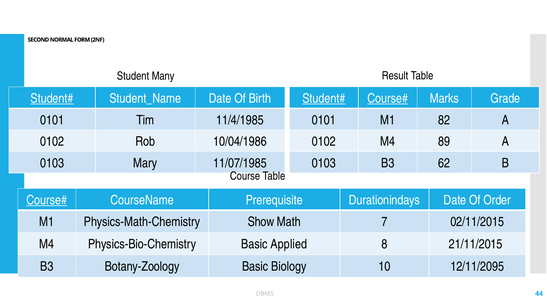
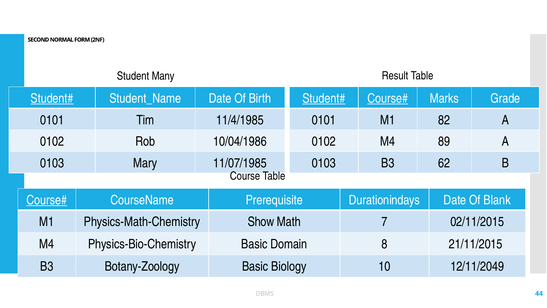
Order: Order -> Blank
Applied: Applied -> Domain
12/11/2095: 12/11/2095 -> 12/11/2049
